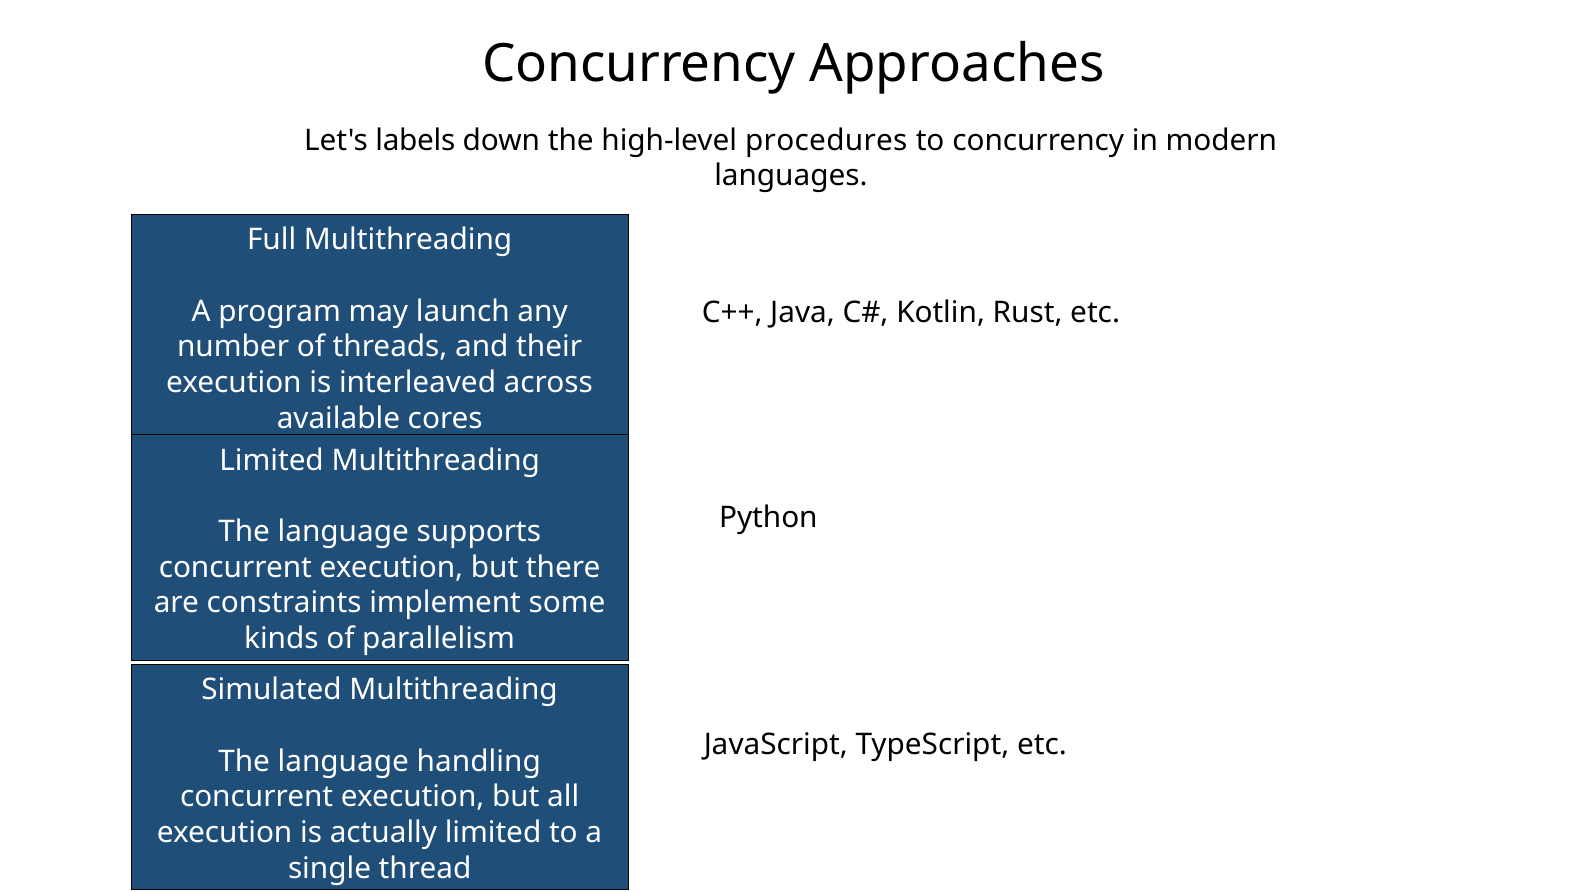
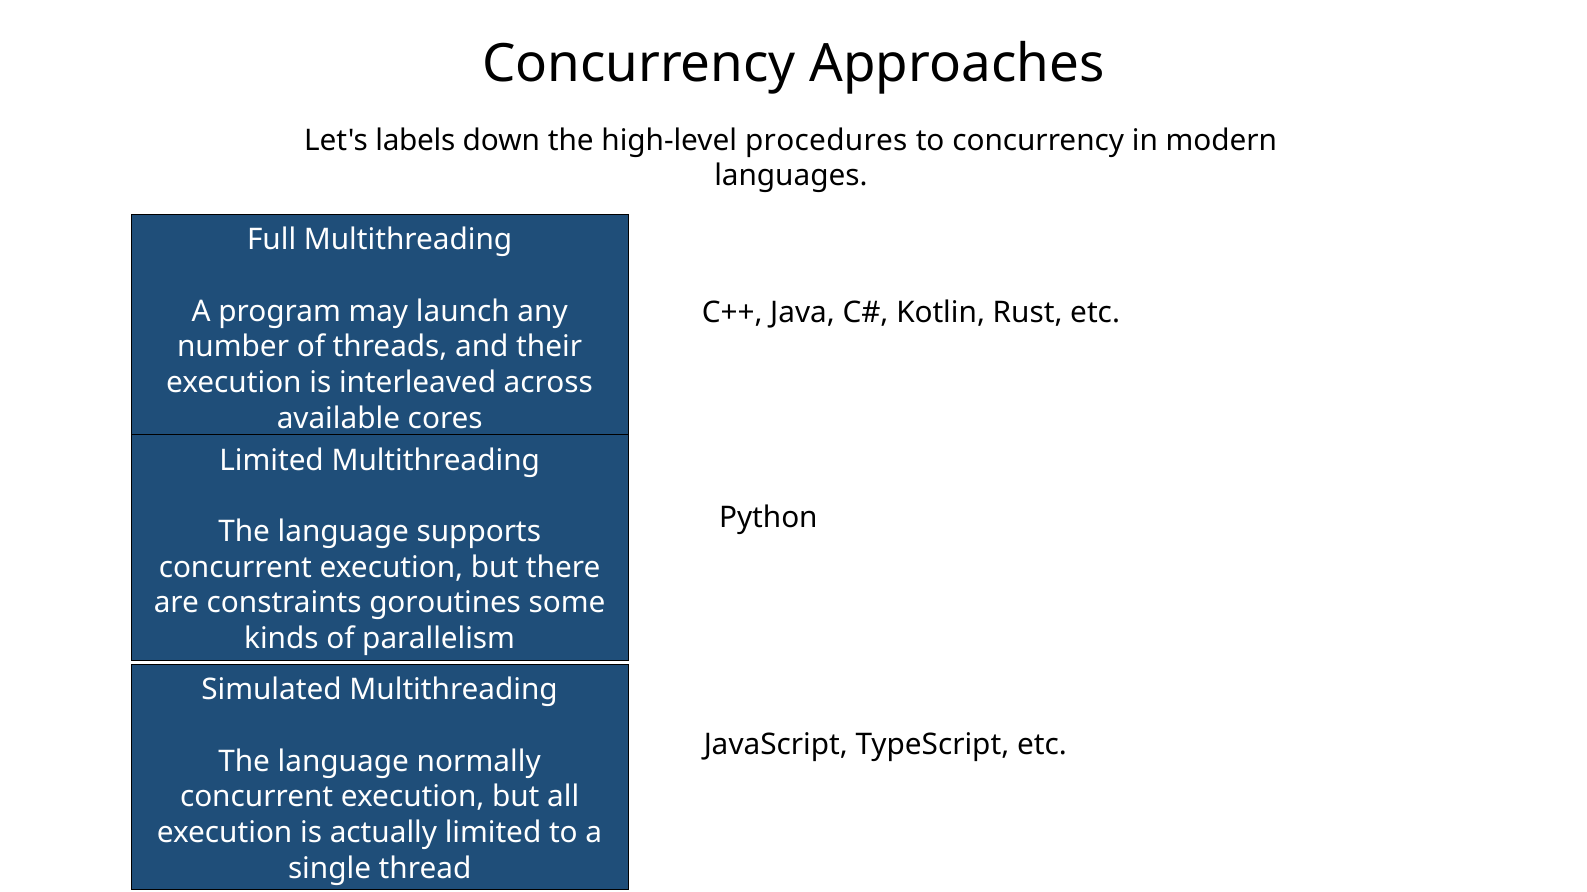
implement: implement -> goroutines
handling: handling -> normally
